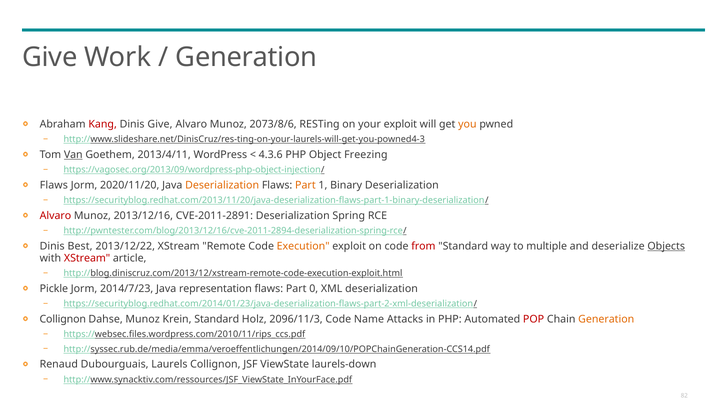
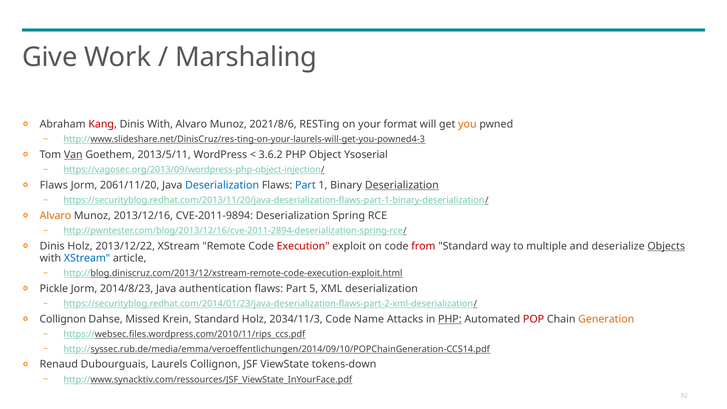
Generation at (246, 57): Generation -> Marshaling
Dinis Give: Give -> With
2073/8/6: 2073/8/6 -> 2021/8/6
your exploit: exploit -> format
2013/4/11: 2013/4/11 -> 2013/5/11
4.3.6: 4.3.6 -> 3.6.2
Freezing: Freezing -> Ysoserial
2020/11/20: 2020/11/20 -> 2061/11/20
Deserialization at (222, 185) colour: orange -> blue
Part at (305, 185) colour: orange -> blue
Deserialization at (402, 185) underline: none -> present
Alvaro at (55, 216) colour: red -> orange
CVE-2011-2891: CVE-2011-2891 -> CVE-2011-9894
Dinis Best: Best -> Holz
Execution colour: orange -> red
XStream at (87, 258) colour: red -> blue
2014/7/23: 2014/7/23 -> 2014/8/23
representation: representation -> authentication
0: 0 -> 5
Dahse Munoz: Munoz -> Missed
2096/11/3: 2096/11/3 -> 2034/11/3
PHP at (450, 319) underline: none -> present
laurels-down: laurels-down -> tokens-down
